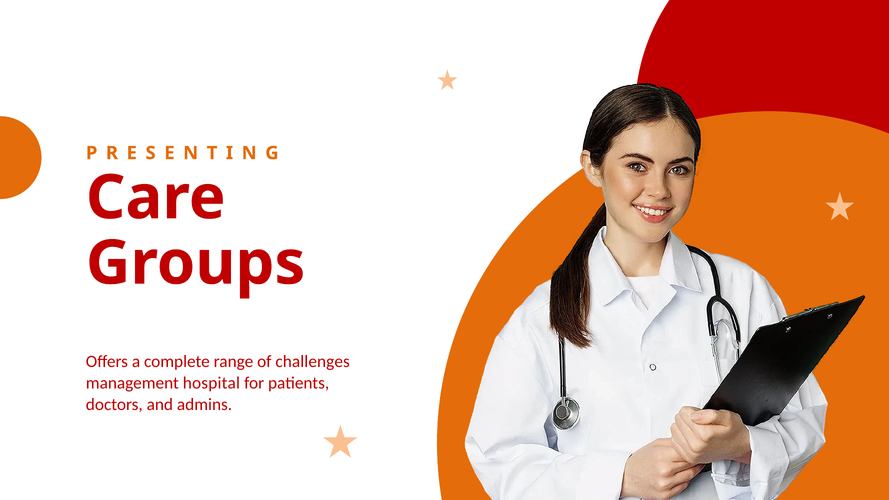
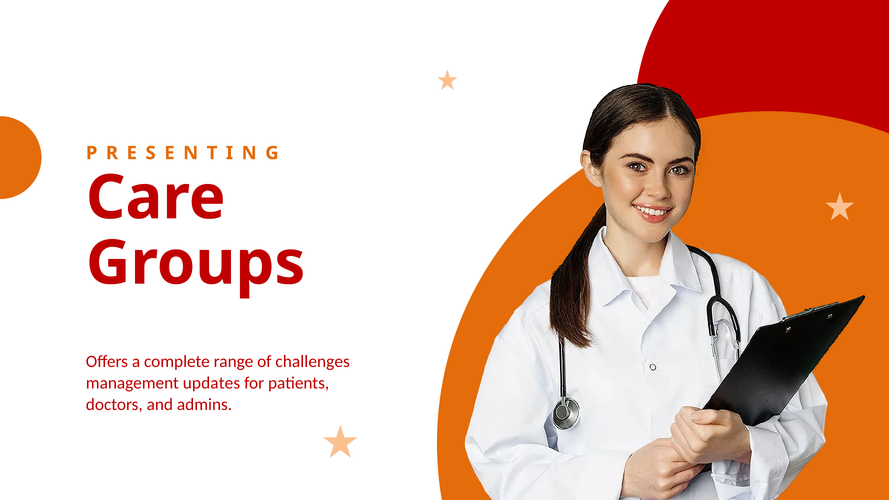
hospital: hospital -> updates
